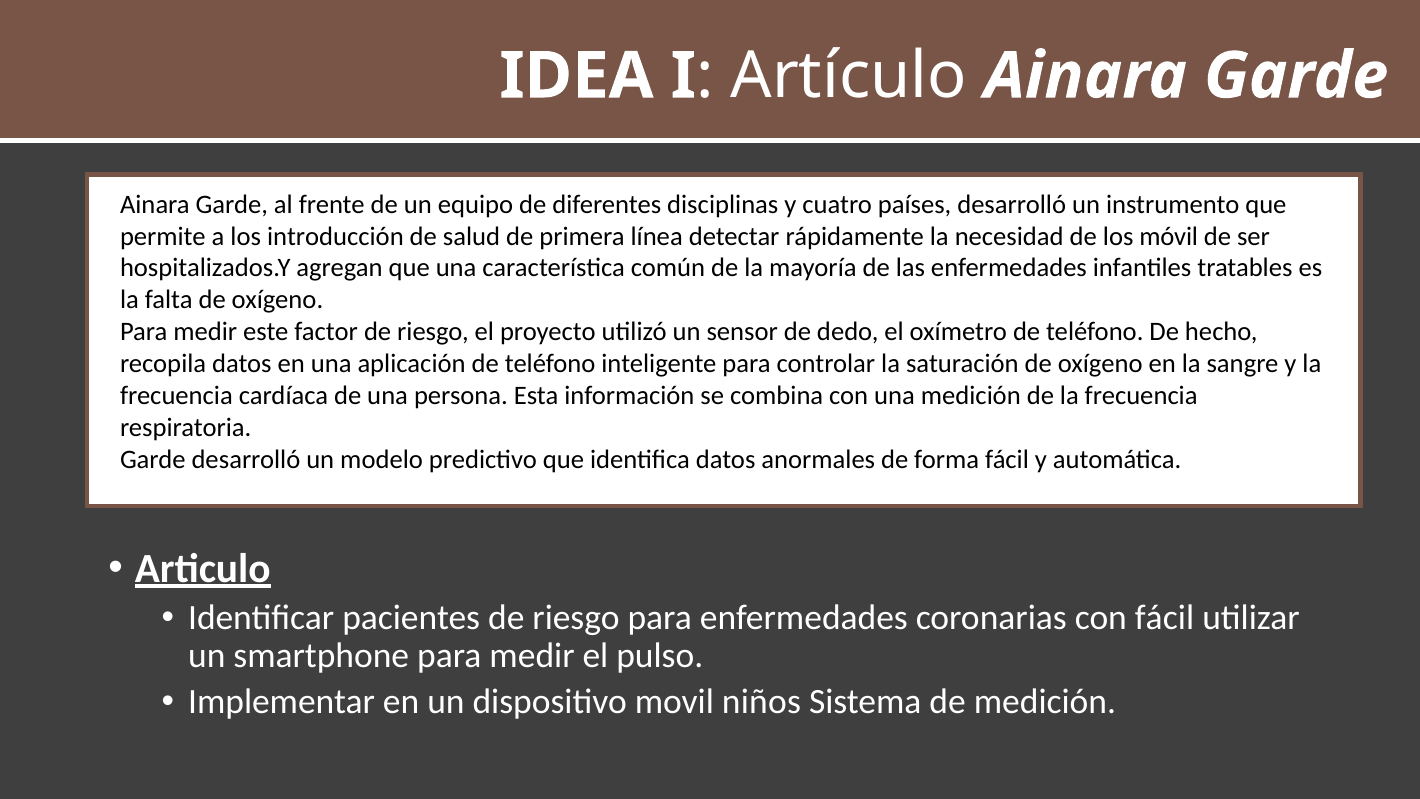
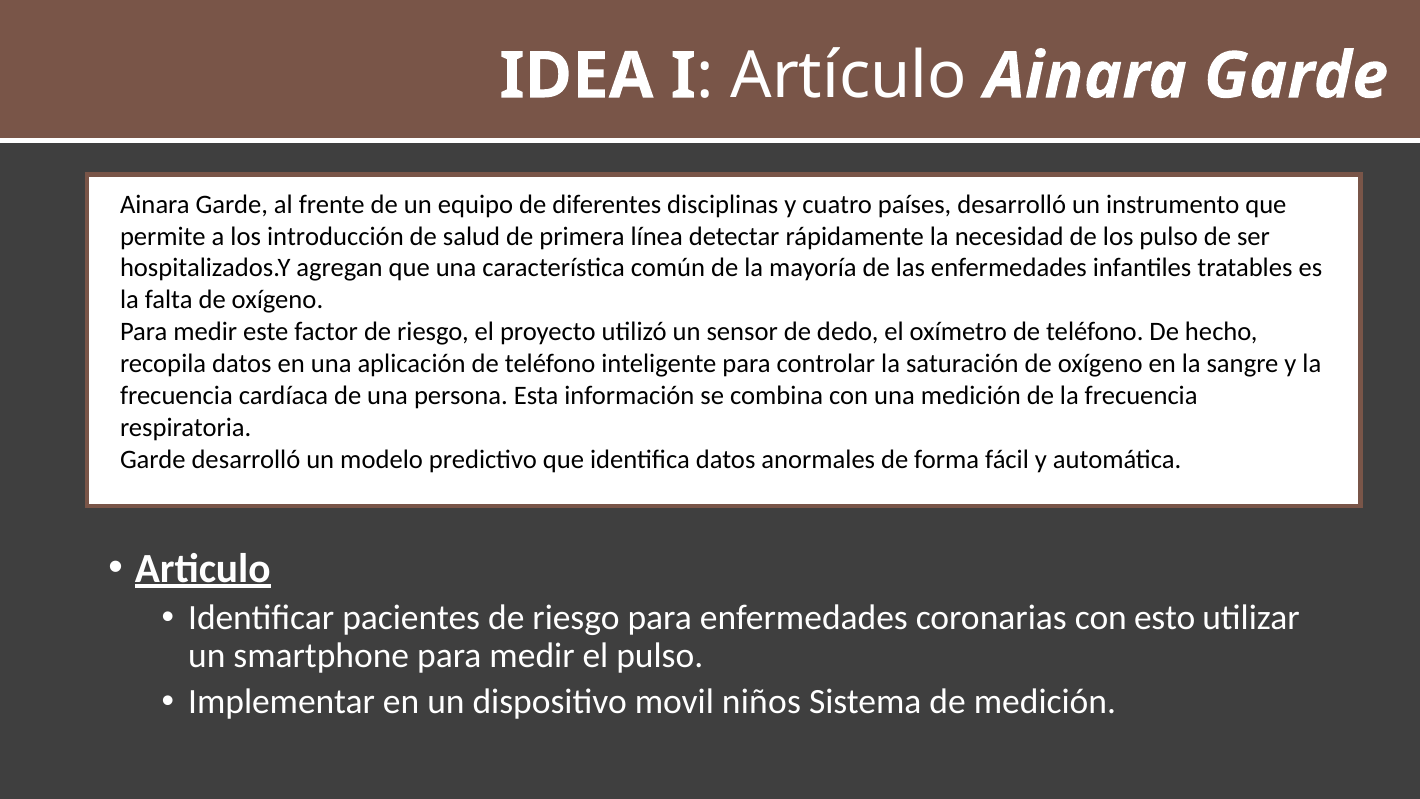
los móvil: móvil -> pulso
con fácil: fácil -> esto
